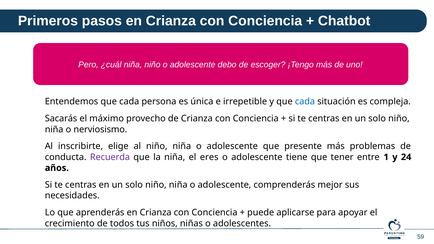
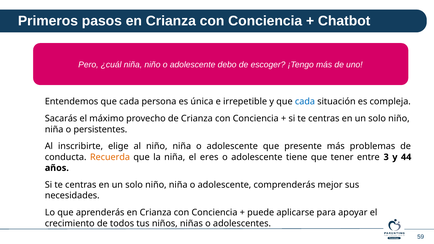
nerviosismo: nerviosismo -> persistentes
Recuerda colour: purple -> orange
1: 1 -> 3
24: 24 -> 44
